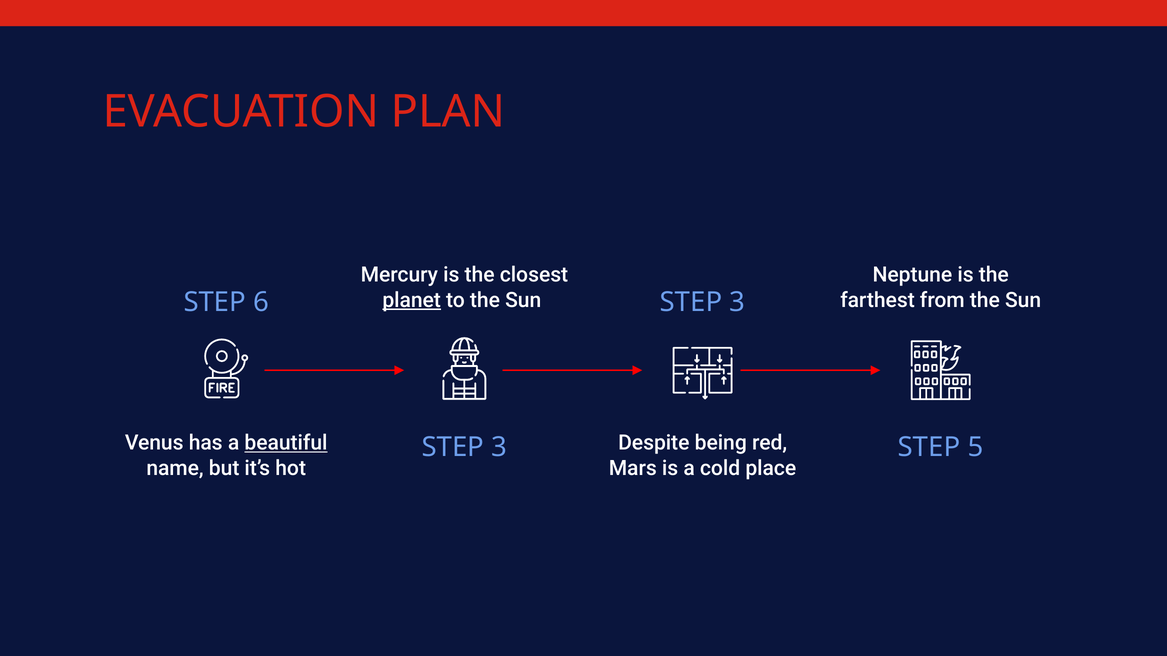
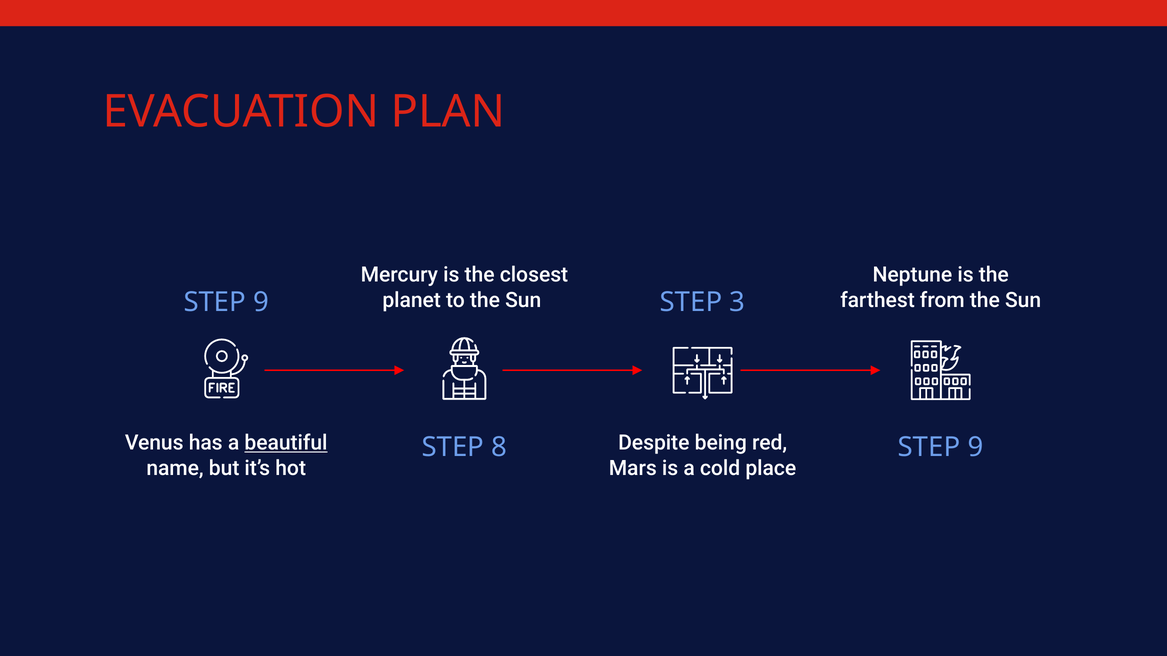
planet underline: present -> none
6 at (261, 303): 6 -> 9
3 at (499, 448): 3 -> 8
5 at (975, 448): 5 -> 9
